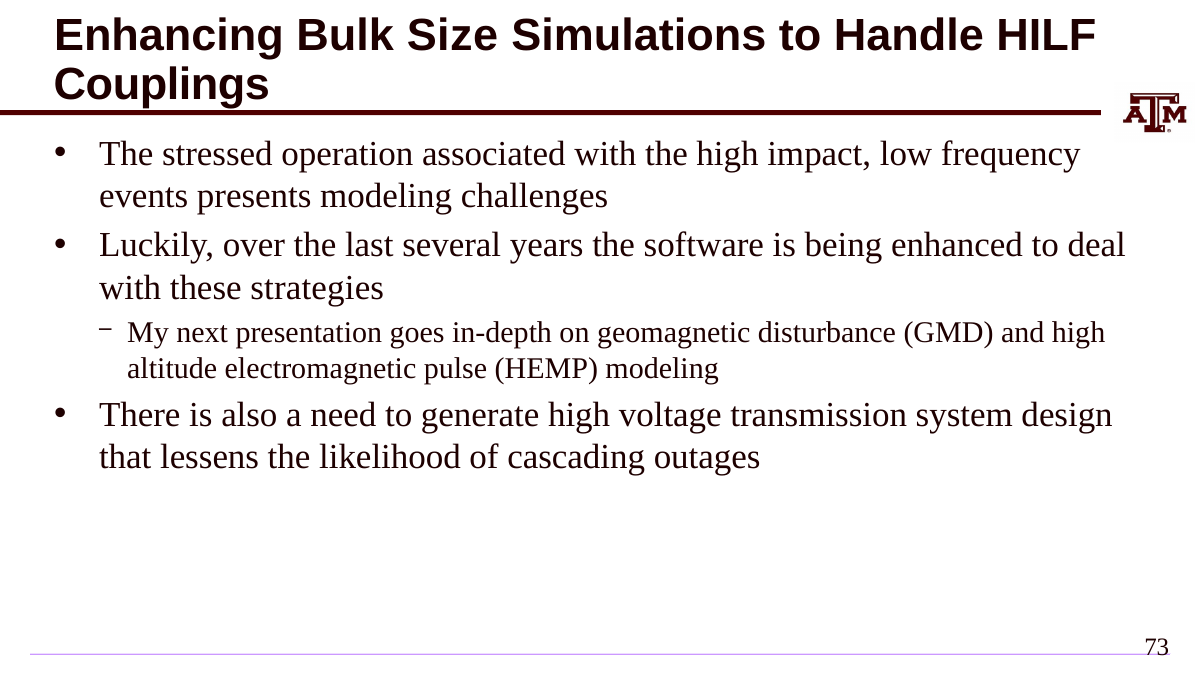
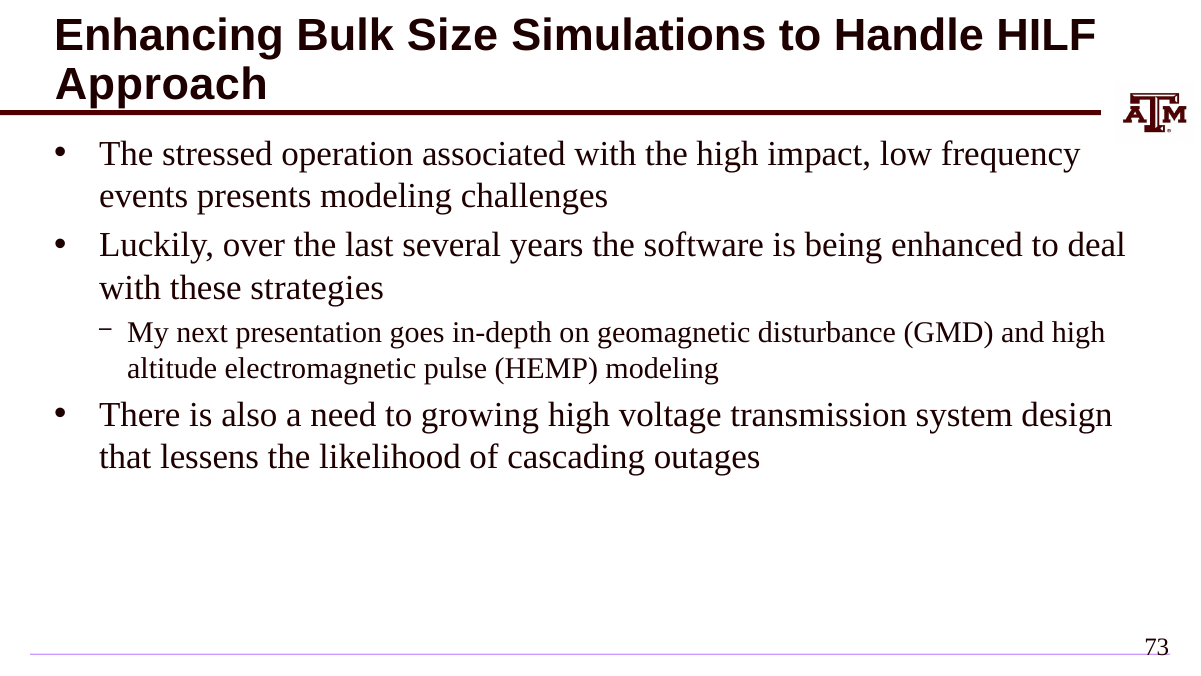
Couplings: Couplings -> Approach
generate: generate -> growing
